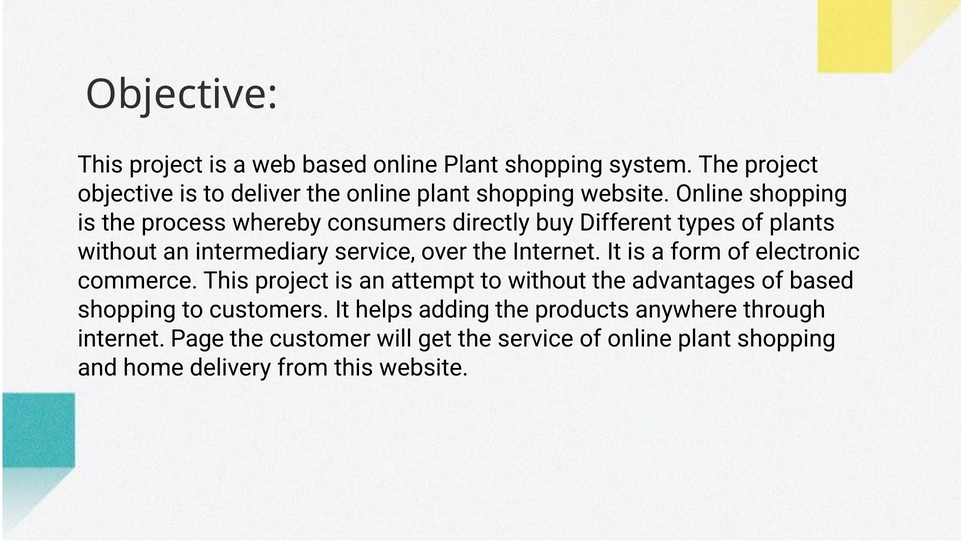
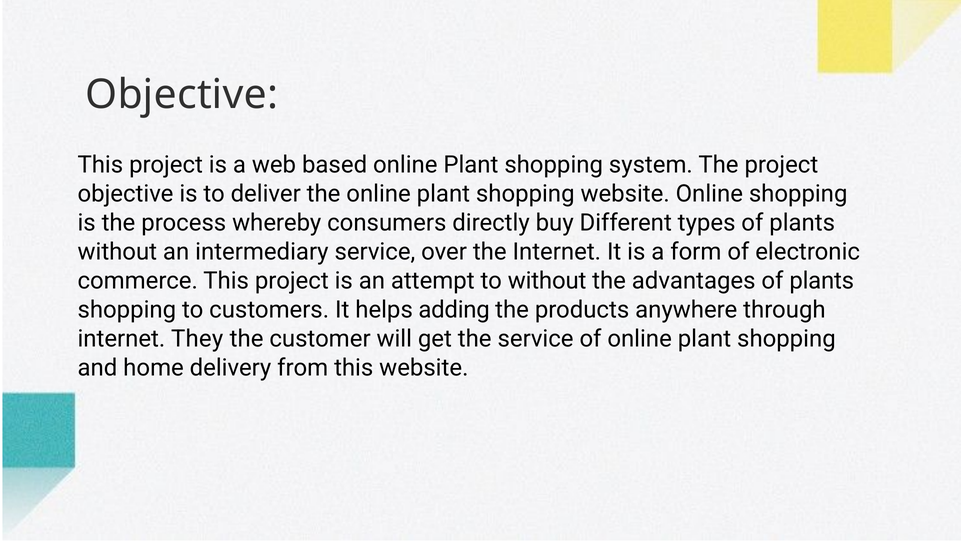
advantages of based: based -> plants
Page: Page -> They
